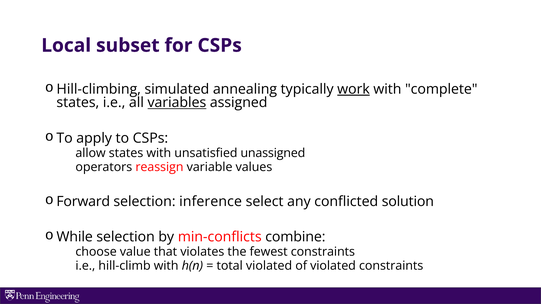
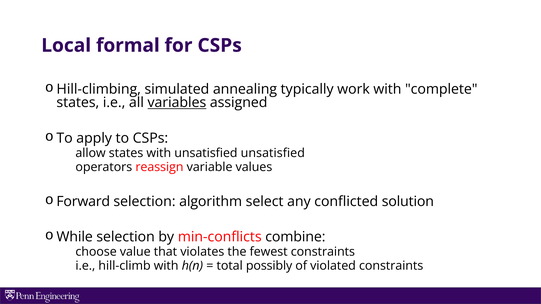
subset: subset -> formal
work underline: present -> none
unsatisfied unassigned: unassigned -> unsatisfied
inference: inference -> algorithm
total violated: violated -> possibly
